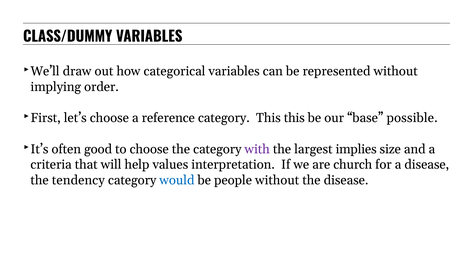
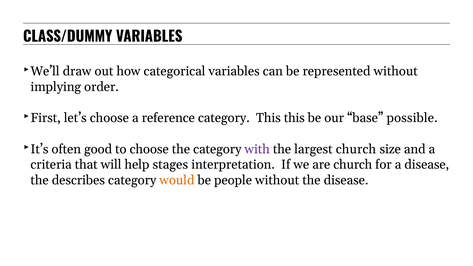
largest implies: implies -> church
values: values -> stages
tendency: tendency -> describes
would colour: blue -> orange
